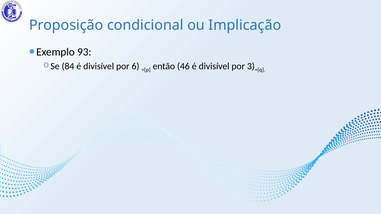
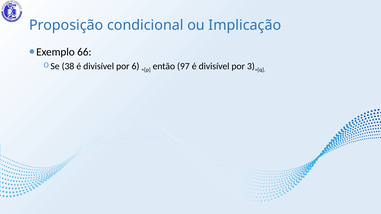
93: 93 -> 66
84: 84 -> 38
46: 46 -> 97
